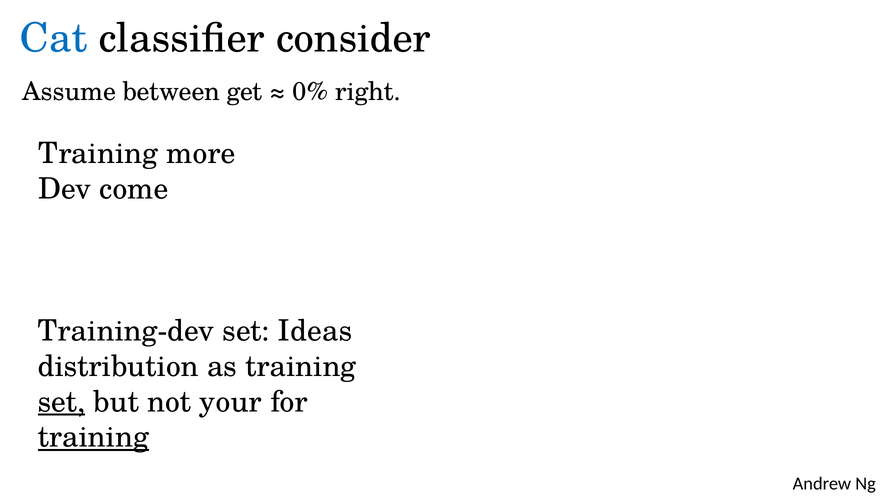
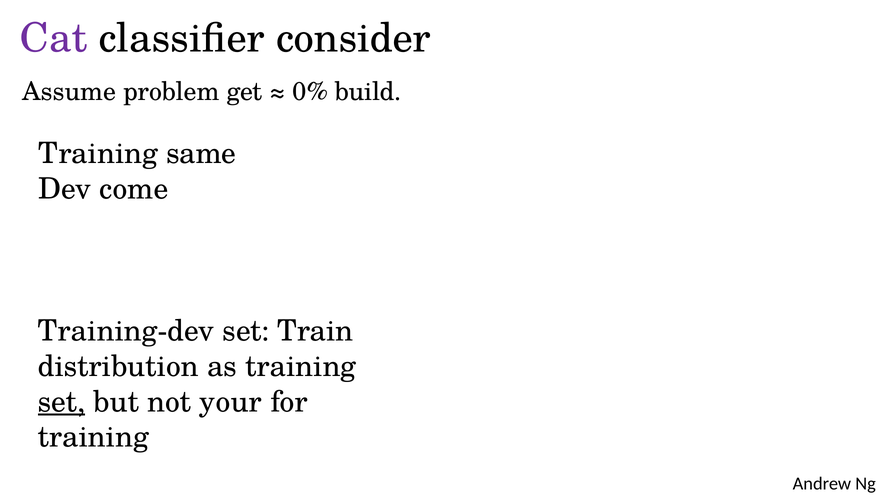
Cat colour: blue -> purple
between: between -> problem
right: right -> build
more: more -> same
Ideas: Ideas -> Train
training at (93, 437) underline: present -> none
